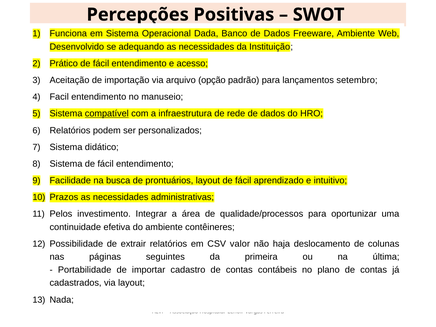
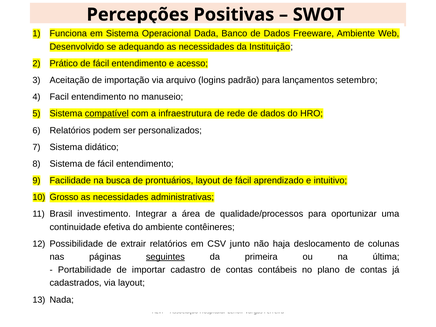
opção: opção -> logins
Prazos: Prazos -> Grosso
Pelos: Pelos -> Brasil
valor: valor -> junto
seguintes underline: none -> present
